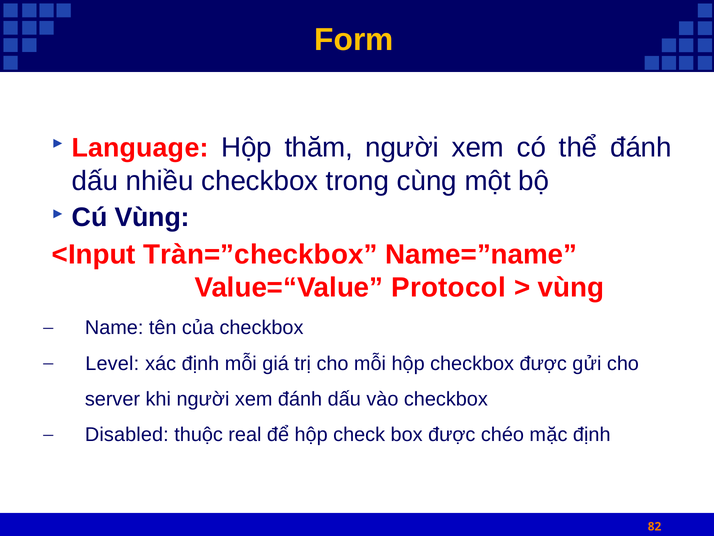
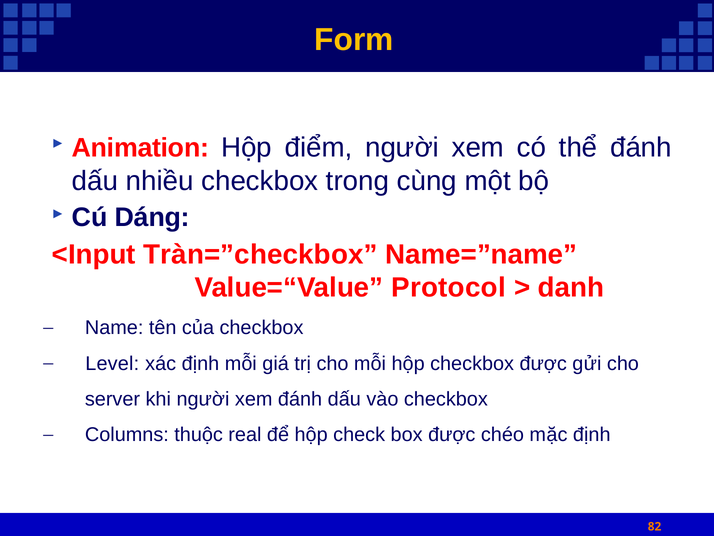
Language: Language -> Animation
thăm: thăm -> điểm
Cú Vùng: Vùng -> Dáng
vùng at (571, 288): vùng -> danh
Disabled: Disabled -> Columns
